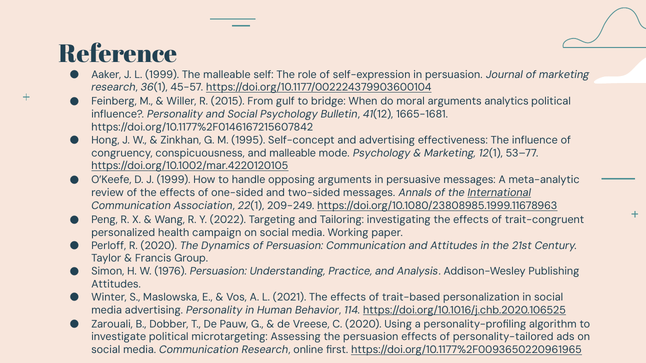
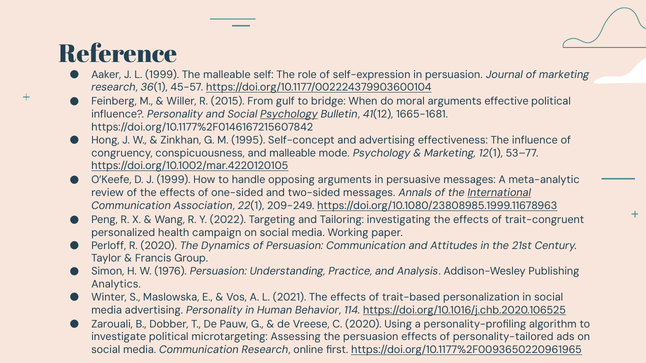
analytics: analytics -> effective
Psychology at (289, 114) underline: none -> present
Attitudes at (116, 285): Attitudes -> Analytics
